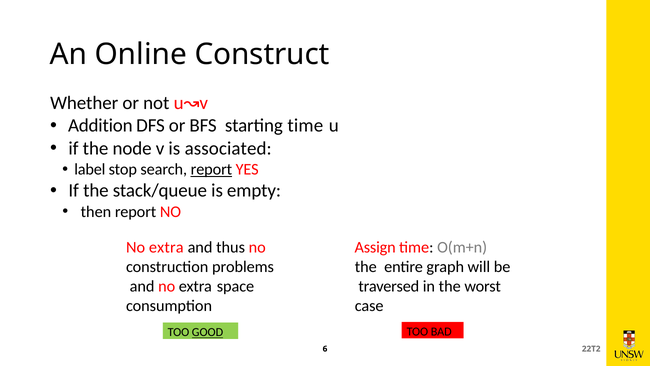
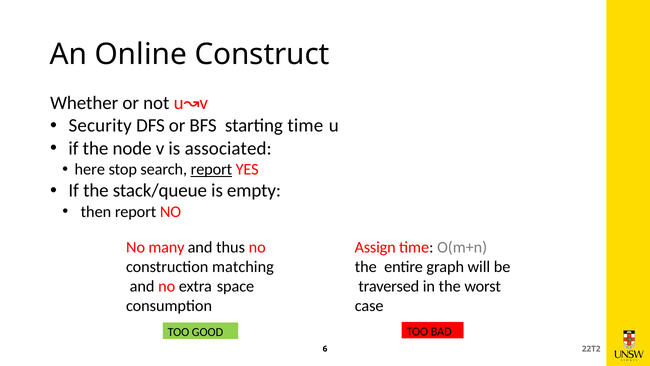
Addition: Addition -> Security
label: label -> here
extra at (166, 247): extra -> many
problems: problems -> matching
GOOD underline: present -> none
